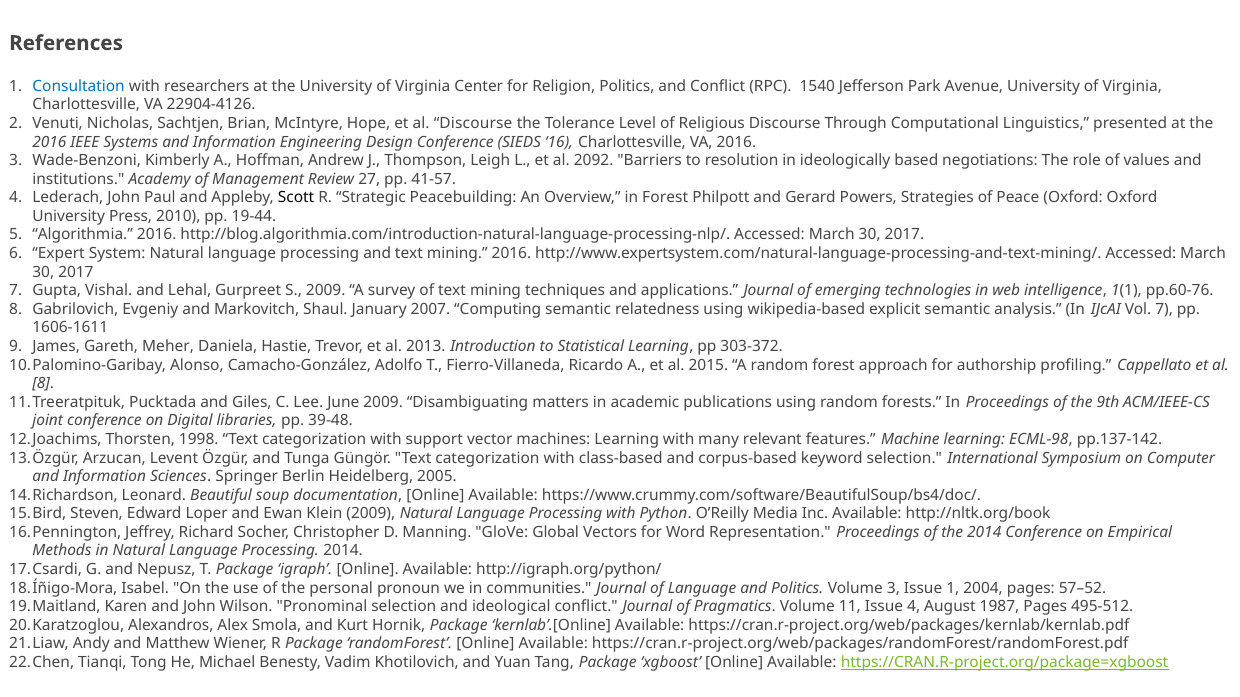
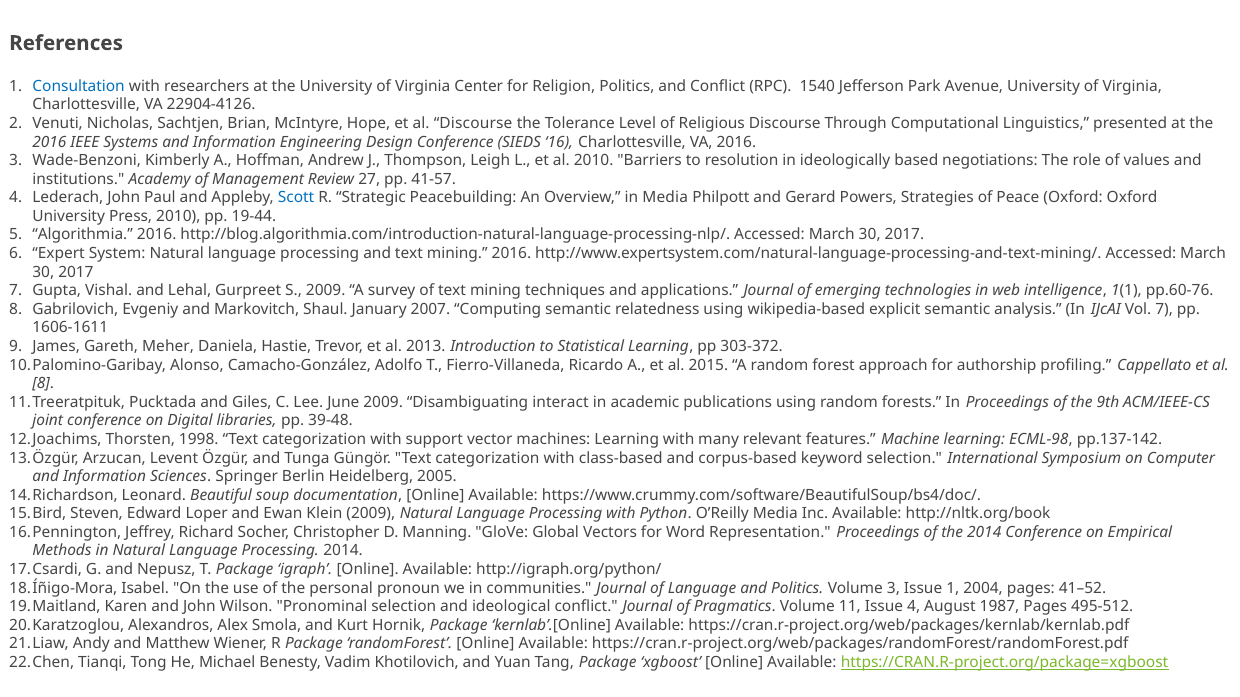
al 2092: 2092 -> 2010
Scott colour: black -> blue
in Forest: Forest -> Media
matters: matters -> interact
57–52: 57–52 -> 41–52
